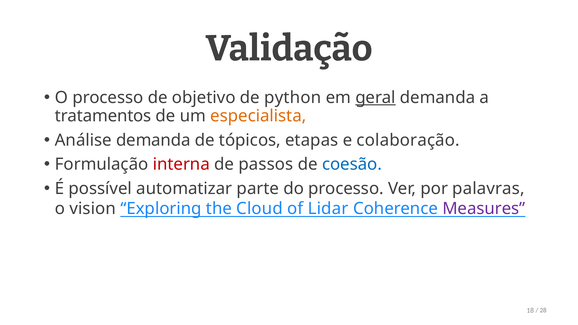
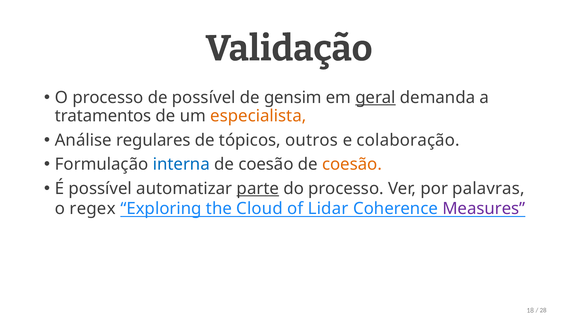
de objetivo: objetivo -> possível
python: python -> gensim
Análise demanda: demanda -> regulares
etapas: etapas -> outros
interna colour: red -> blue
passos at (266, 164): passos -> coesão
coesão at (352, 164) colour: blue -> orange
parte underline: none -> present
vision: vision -> regex
